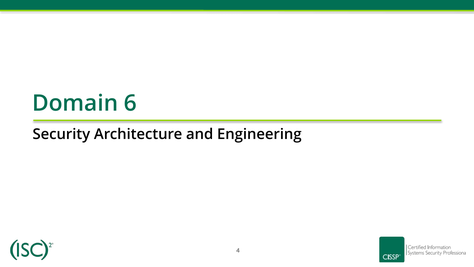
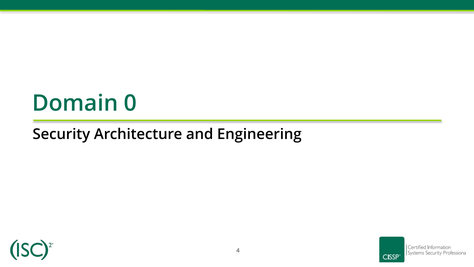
6: 6 -> 0
